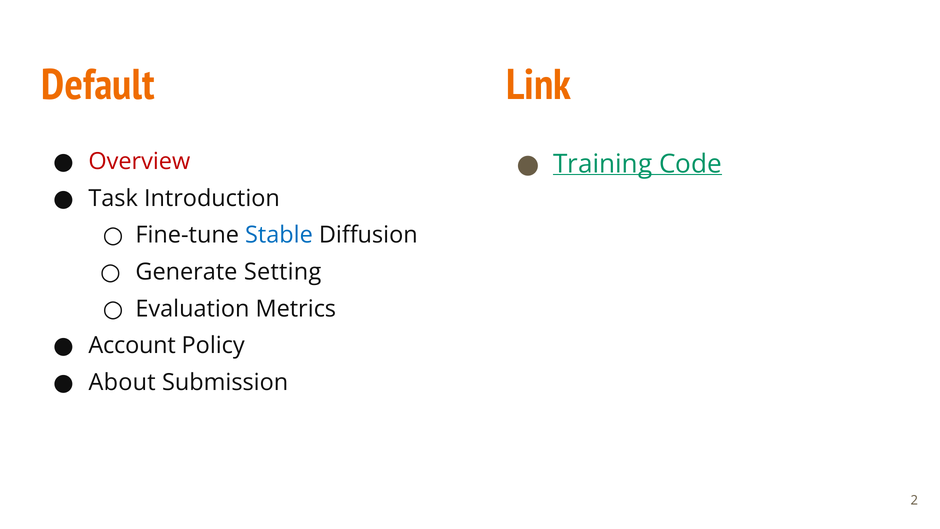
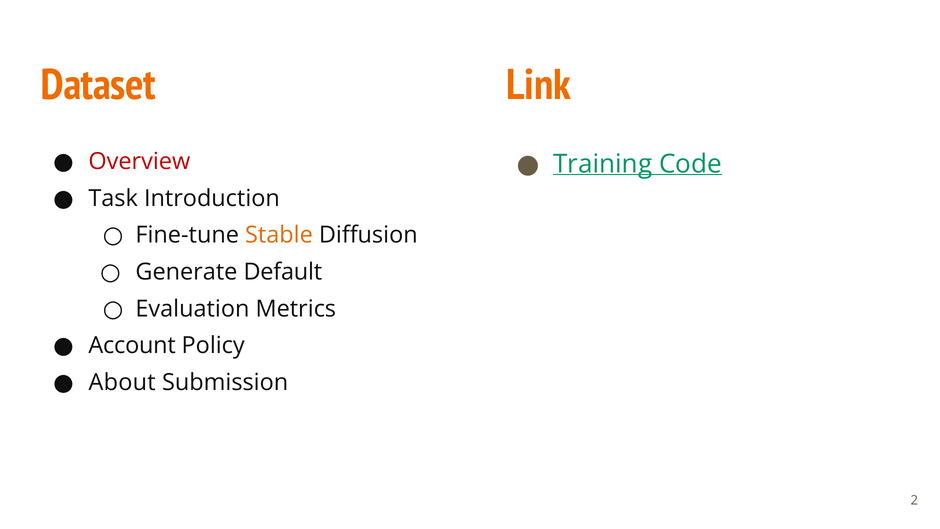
Default: Default -> Dataset
Stable colour: blue -> orange
Setting: Setting -> Default
